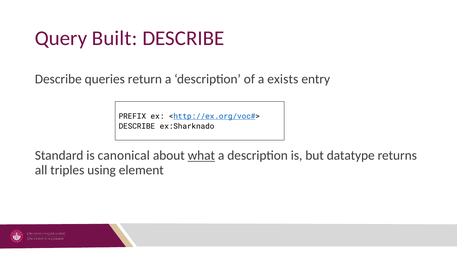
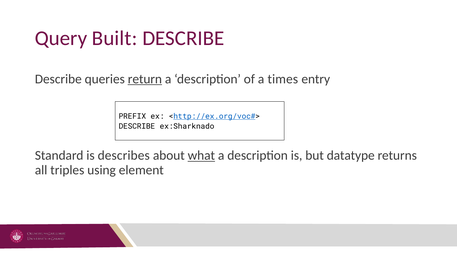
return underline: none -> present
exists: exists -> times
canonical: canonical -> describes
